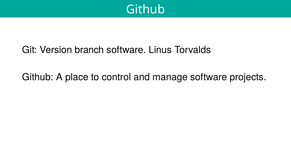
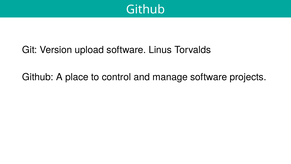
branch: branch -> upload
